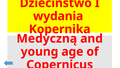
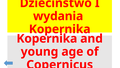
Medyczną at (47, 38): Medyczną -> Kopernika
